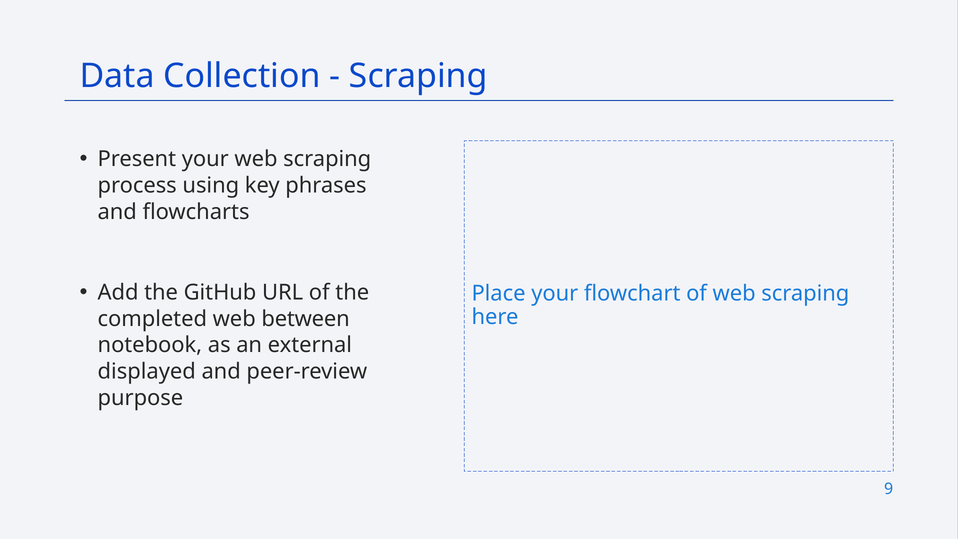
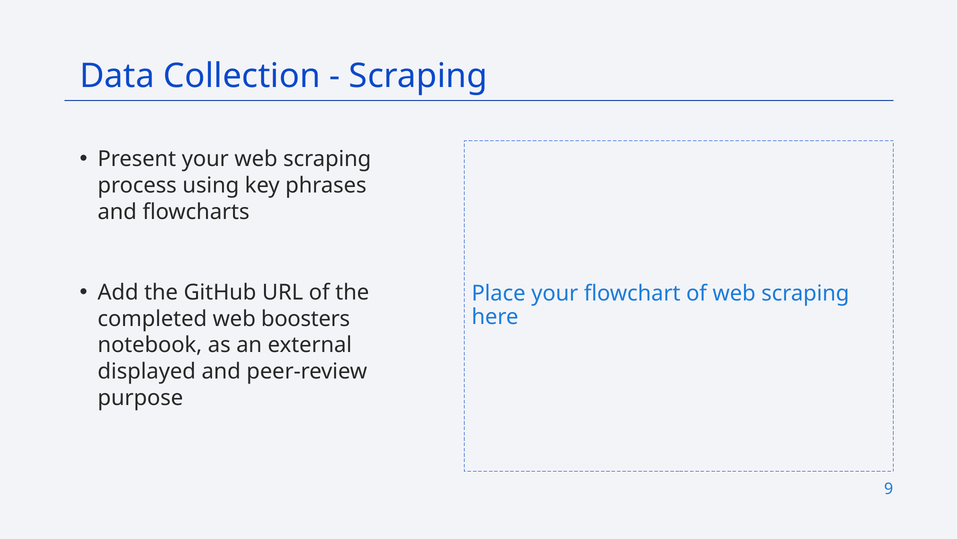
between: between -> boosters
